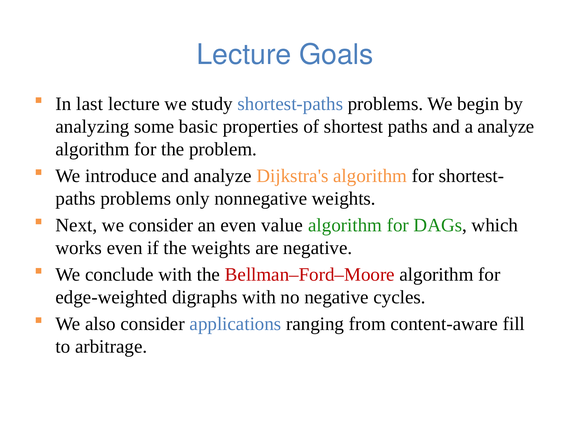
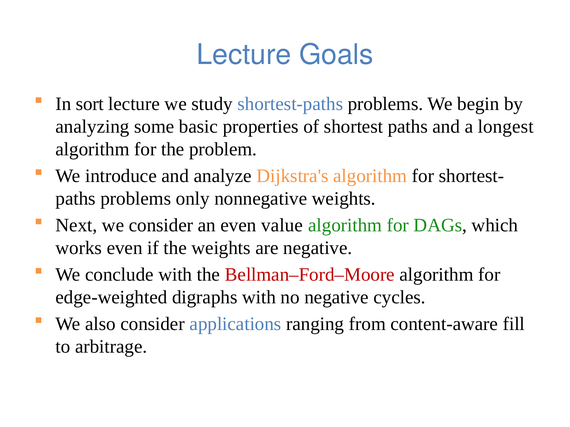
last: last -> sort
a analyze: analyze -> longest
